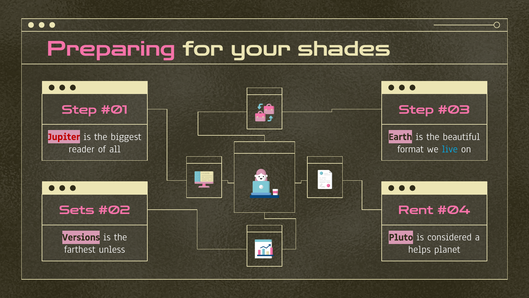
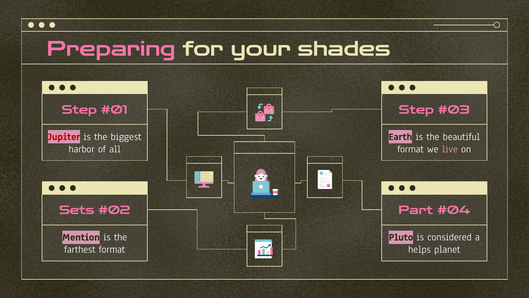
reader: reader -> harbor
live colour: light blue -> pink
Rent: Rent -> Part
Versions: Versions -> Mention
farthest unless: unless -> format
